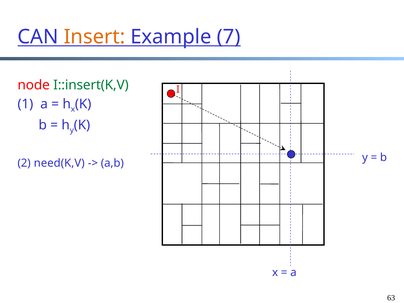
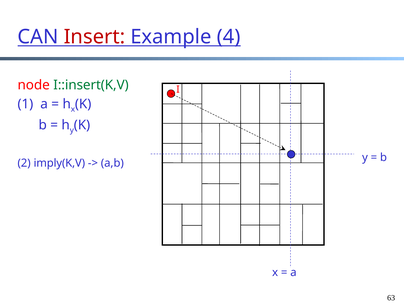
Insert colour: orange -> red
7: 7 -> 4
need(K,V: need(K,V -> imply(K,V
